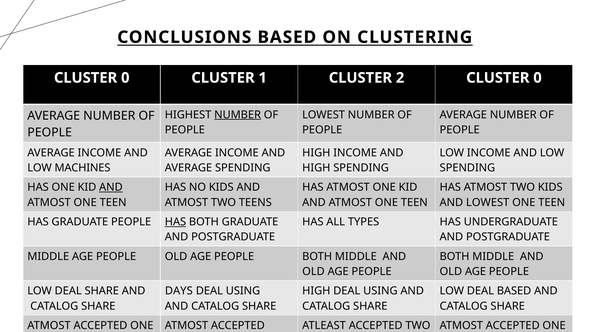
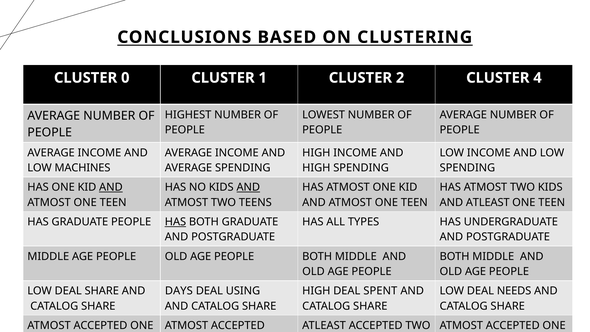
2 CLUSTER 0: 0 -> 4
NUMBER at (238, 115) underline: present -> none
AND at (248, 187) underline: none -> present
AND LOWEST: LOWEST -> ATLEAST
HIGH DEAL USING: USING -> SPENT
DEAL BASED: BASED -> NEEDS
